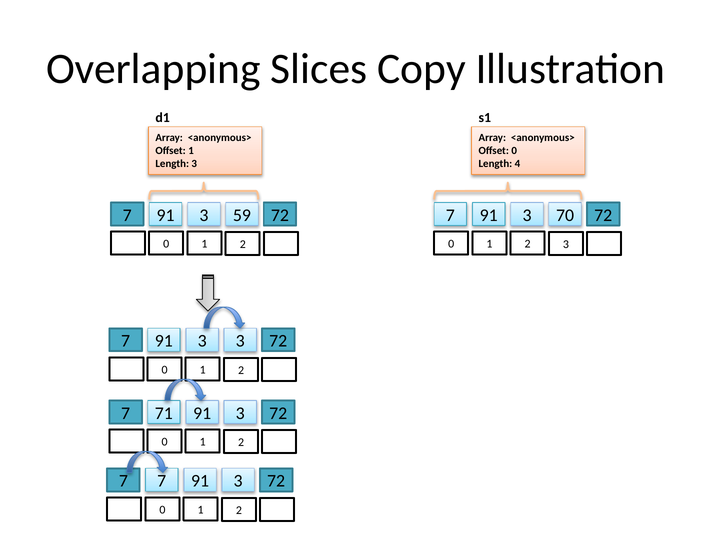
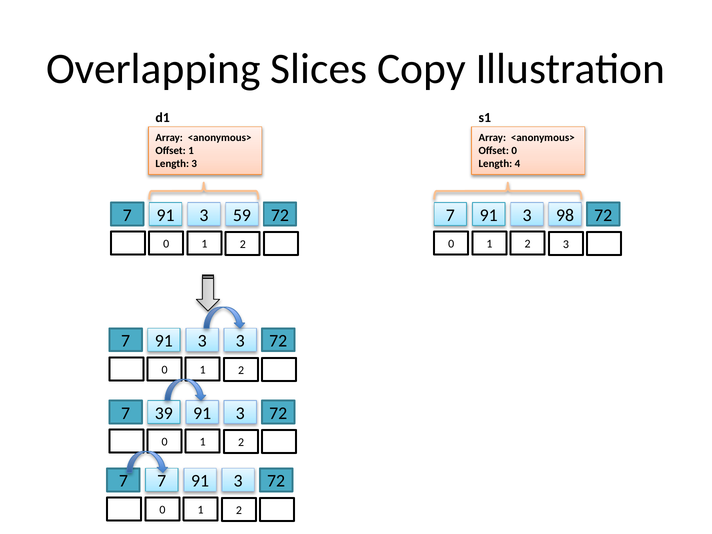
70: 70 -> 98
71: 71 -> 39
